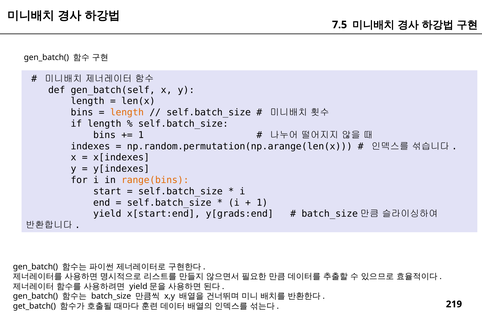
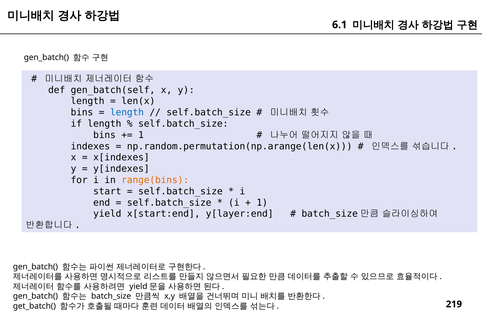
7.5: 7.5 -> 6.1
length at (127, 112) colour: orange -> blue
y[grads:end: y[grads:end -> y[layer:end
